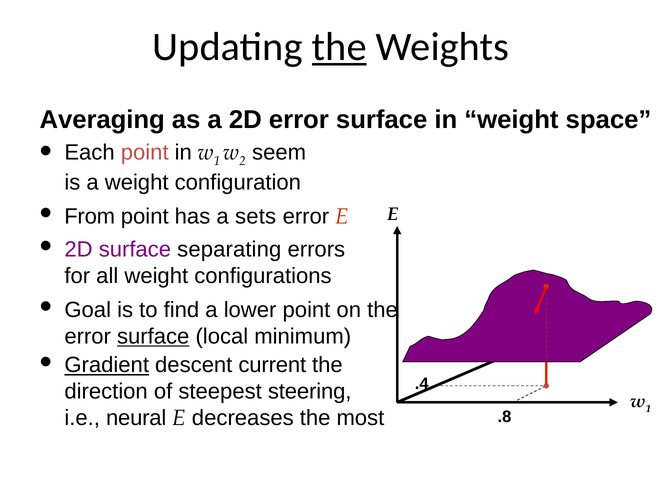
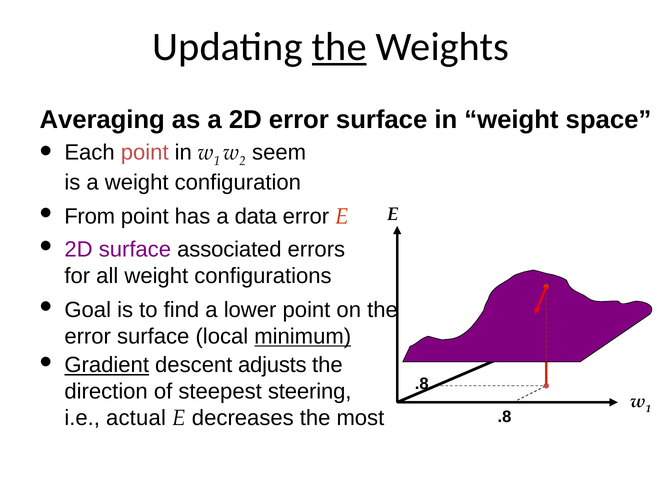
sets: sets -> data
separating: separating -> associated
surface at (153, 337) underline: present -> none
minimum underline: none -> present
current: current -> adjusts
.4 at (422, 384): .4 -> .8
neural: neural -> actual
